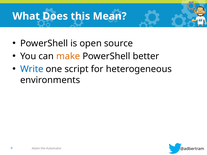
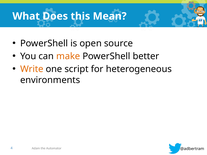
Write colour: blue -> orange
